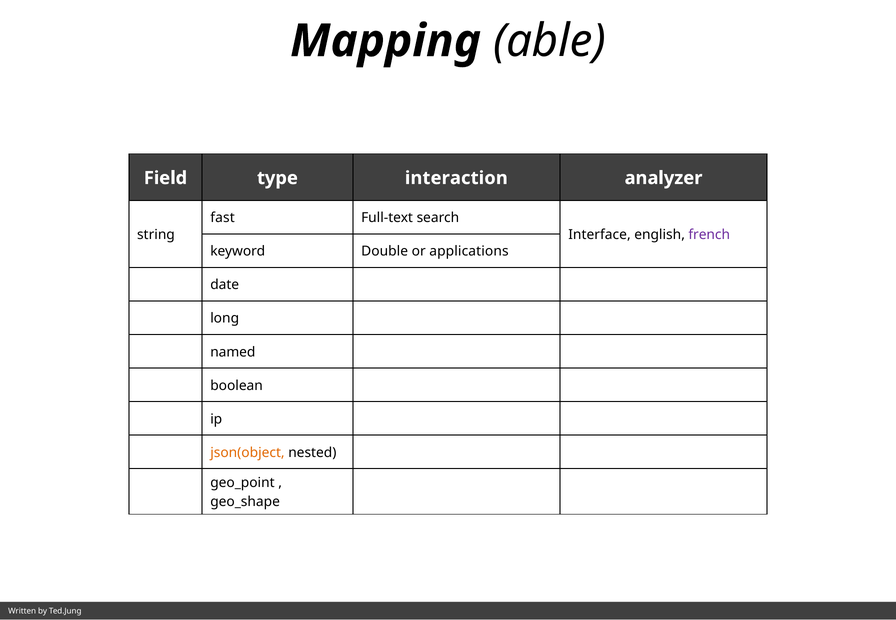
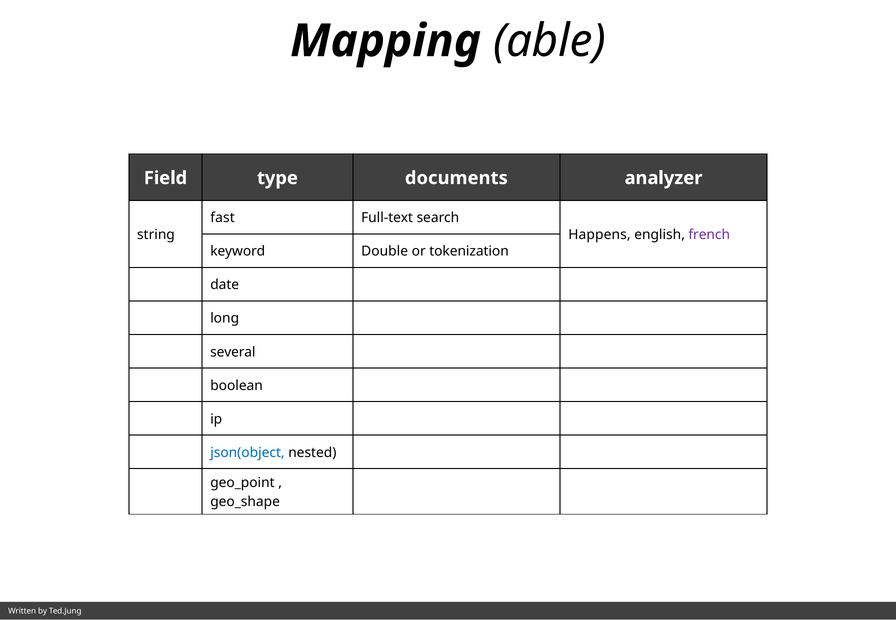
interaction: interaction -> documents
Interface: Interface -> Happens
applications: applications -> tokenization
named: named -> several
json(object colour: orange -> blue
